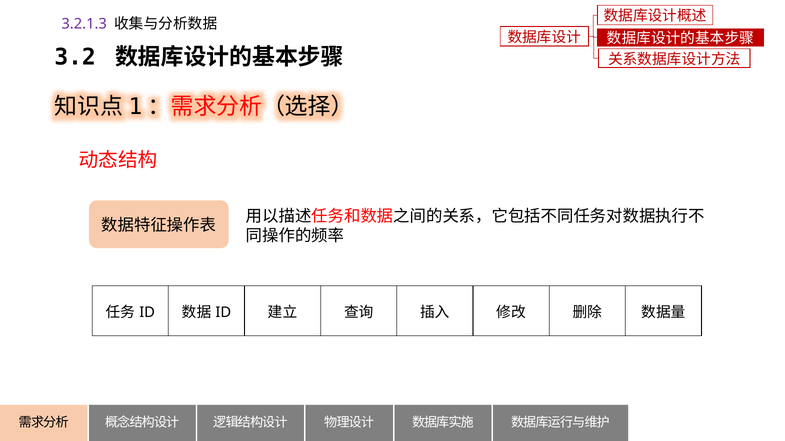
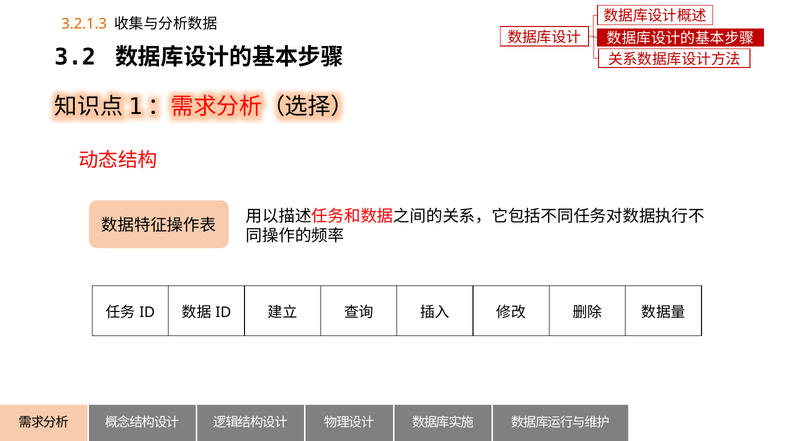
3.2.1.3 colour: purple -> orange
